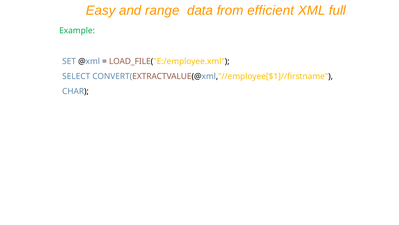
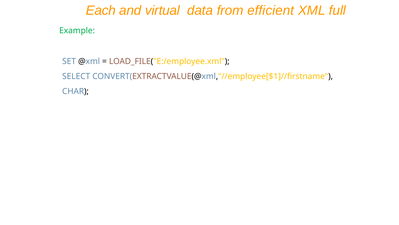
Easy: Easy -> Each
range: range -> virtual
